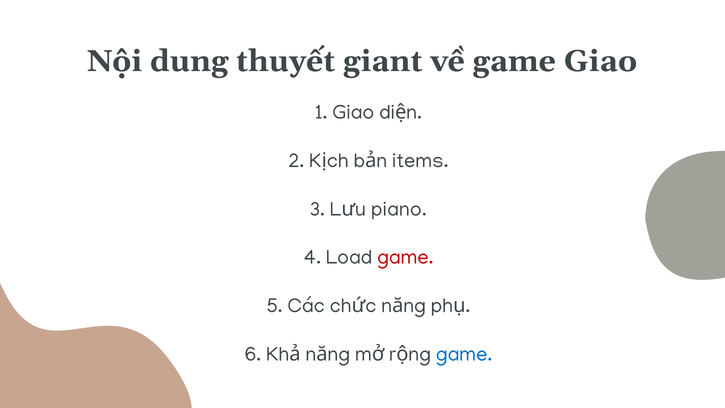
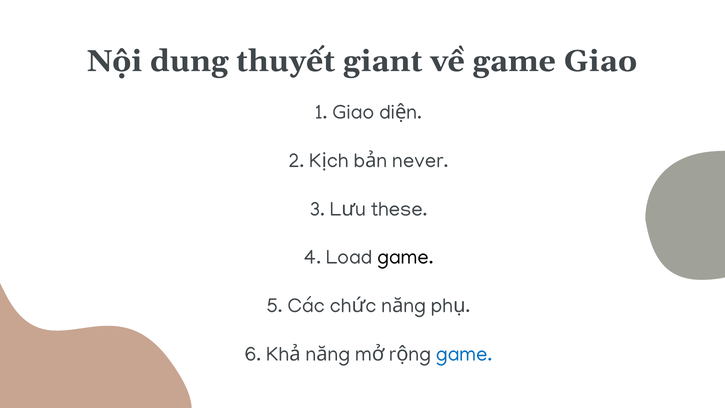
items: items -> never
piano: piano -> these
game at (405, 257) colour: red -> black
